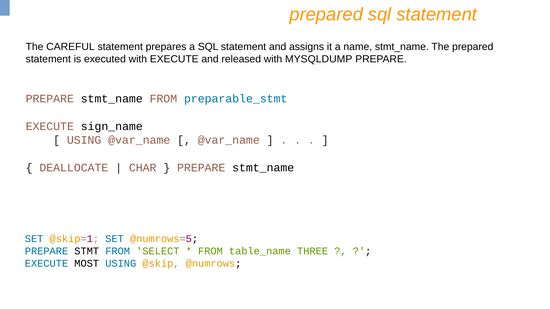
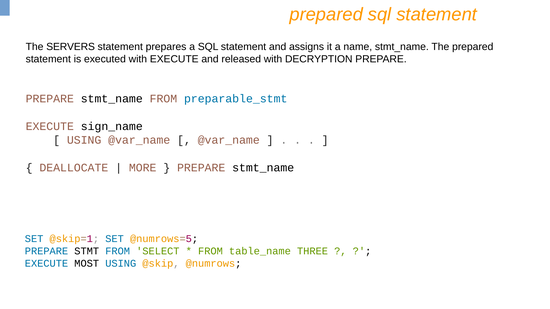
CAREFUL: CAREFUL -> SERVERS
MYSQLDUMP: MYSQLDUMP -> DECRYPTION
CHAR: CHAR -> MORE
